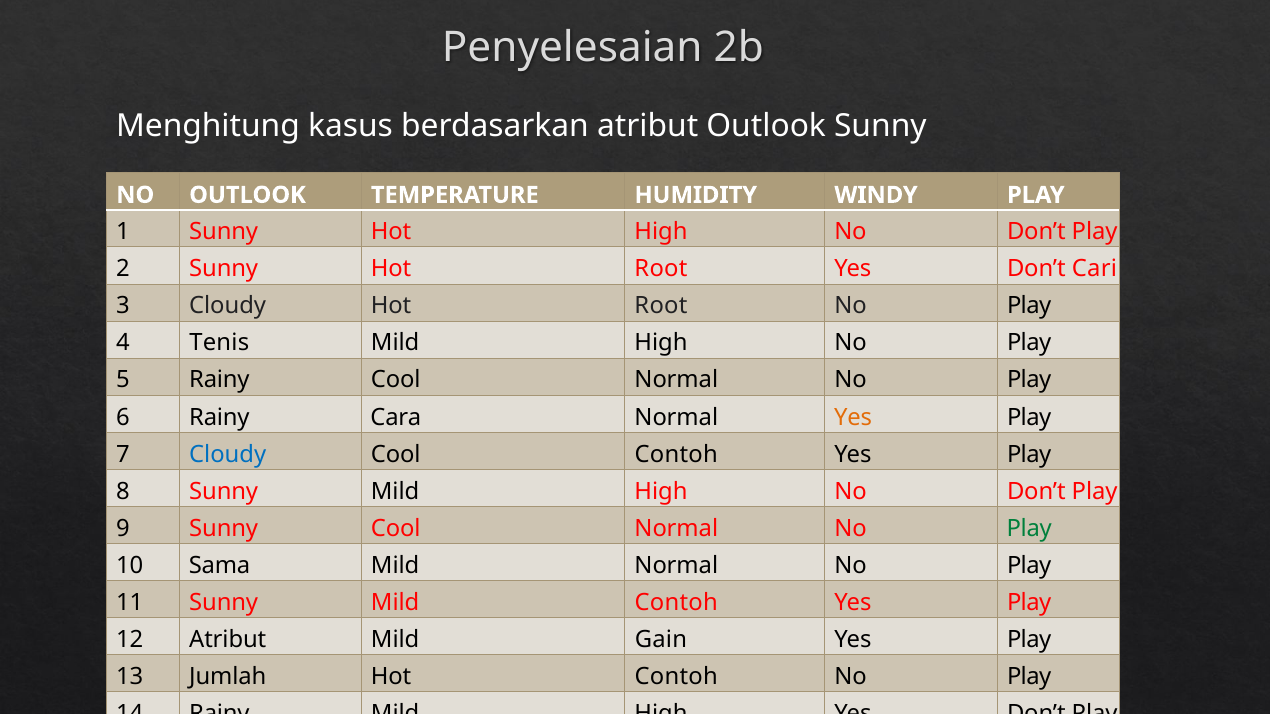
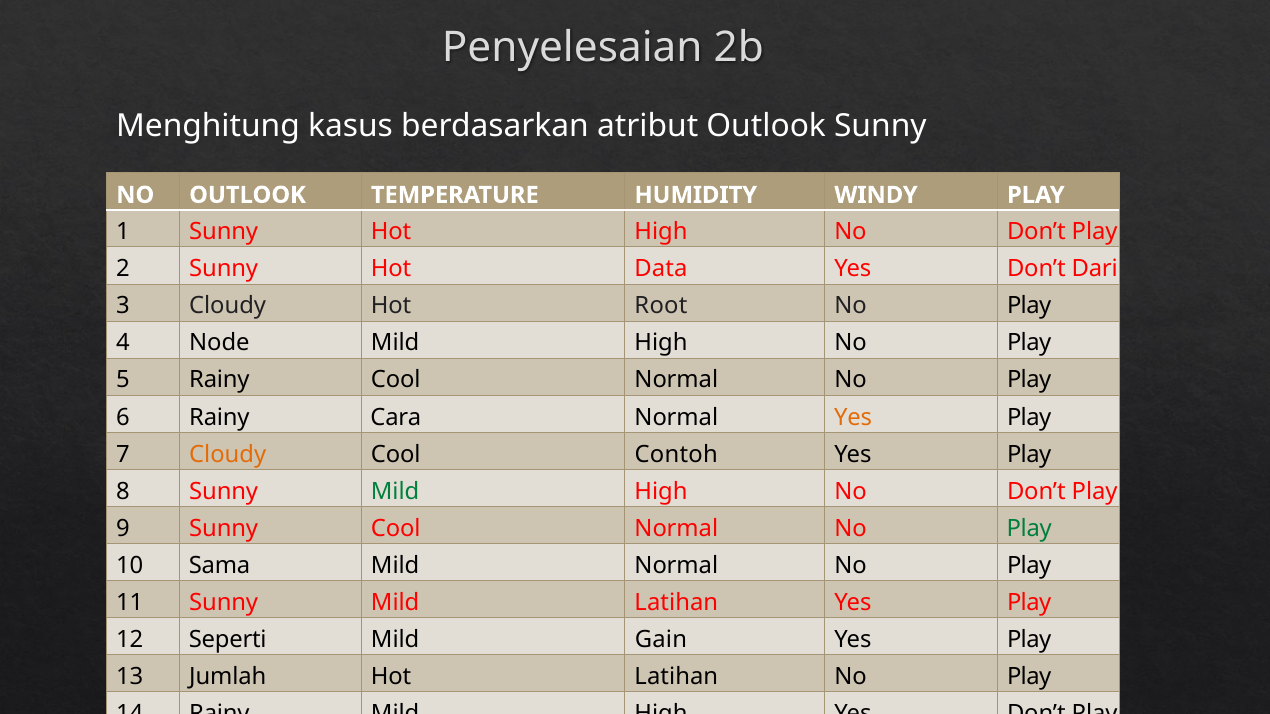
Sunny Hot Root: Root -> Data
Cari: Cari -> Dari
Tenis: Tenis -> Node
Cloudy at (228, 455) colour: blue -> orange
Mild at (395, 492) colour: black -> green
Mild Contoh: Contoh -> Latihan
12 Atribut: Atribut -> Seperti
Hot Contoh: Contoh -> Latihan
